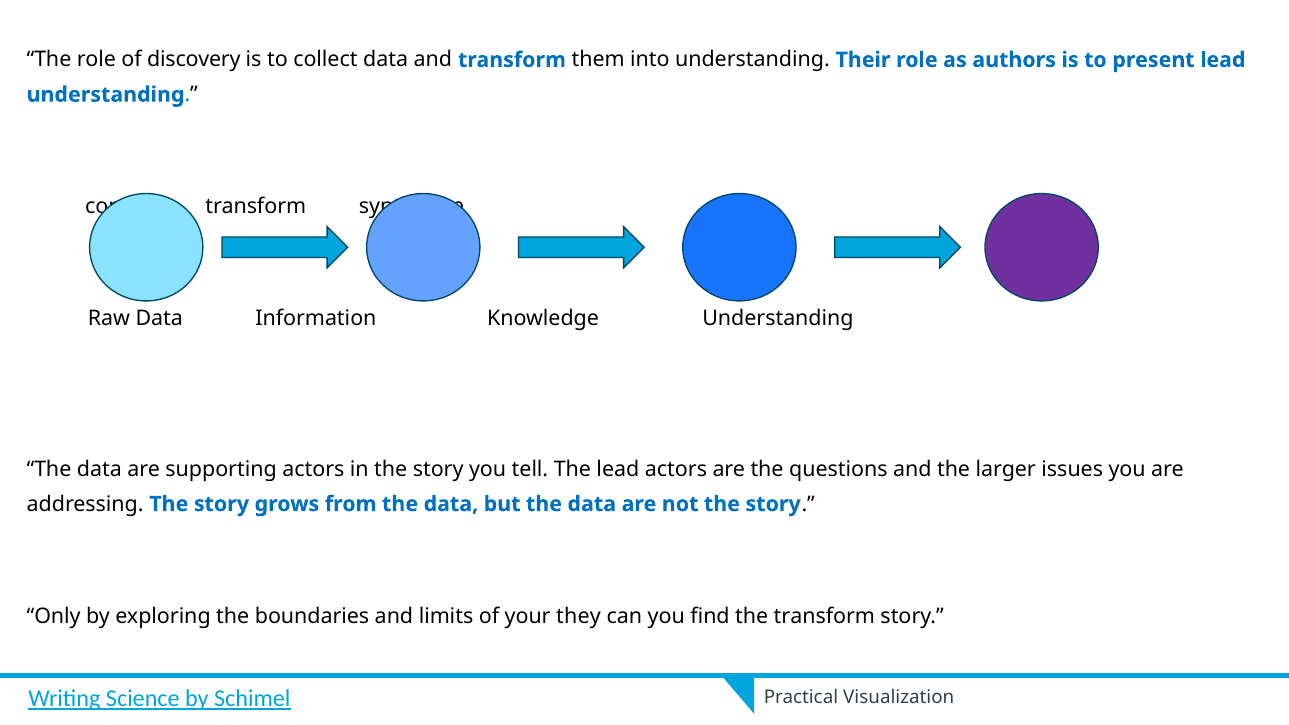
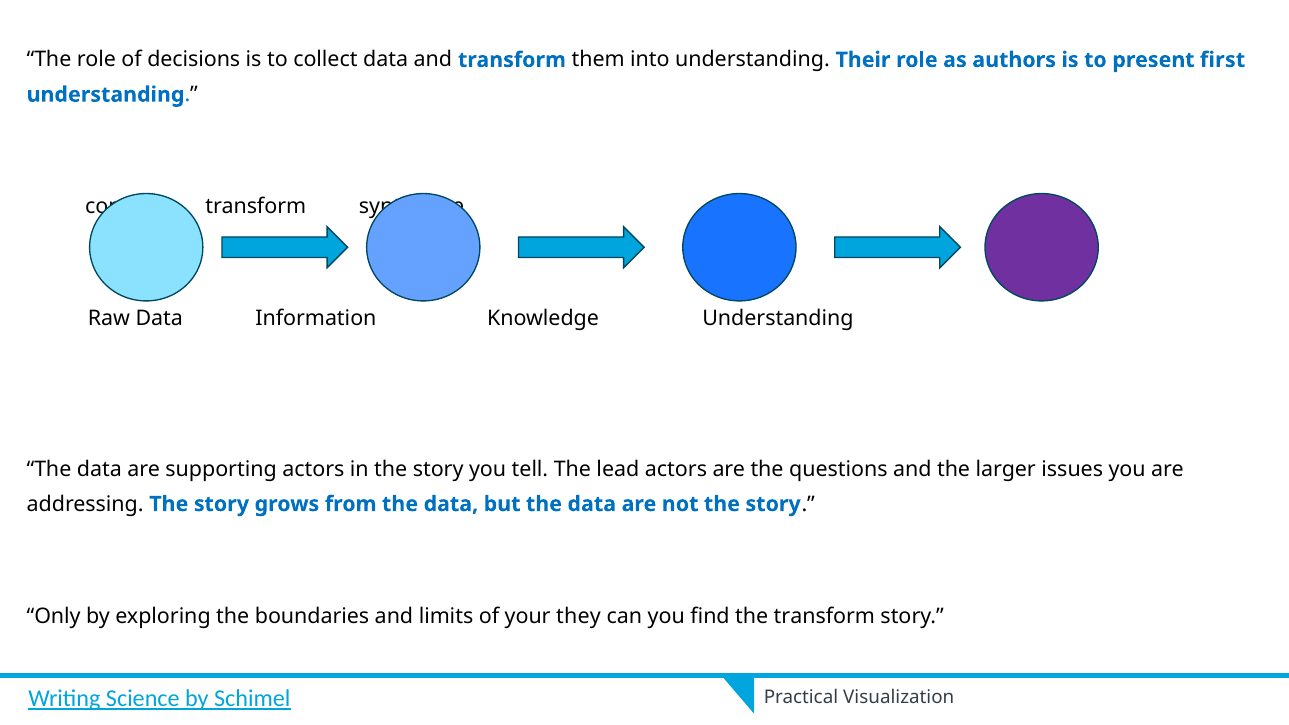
discovery: discovery -> decisions
present lead: lead -> first
